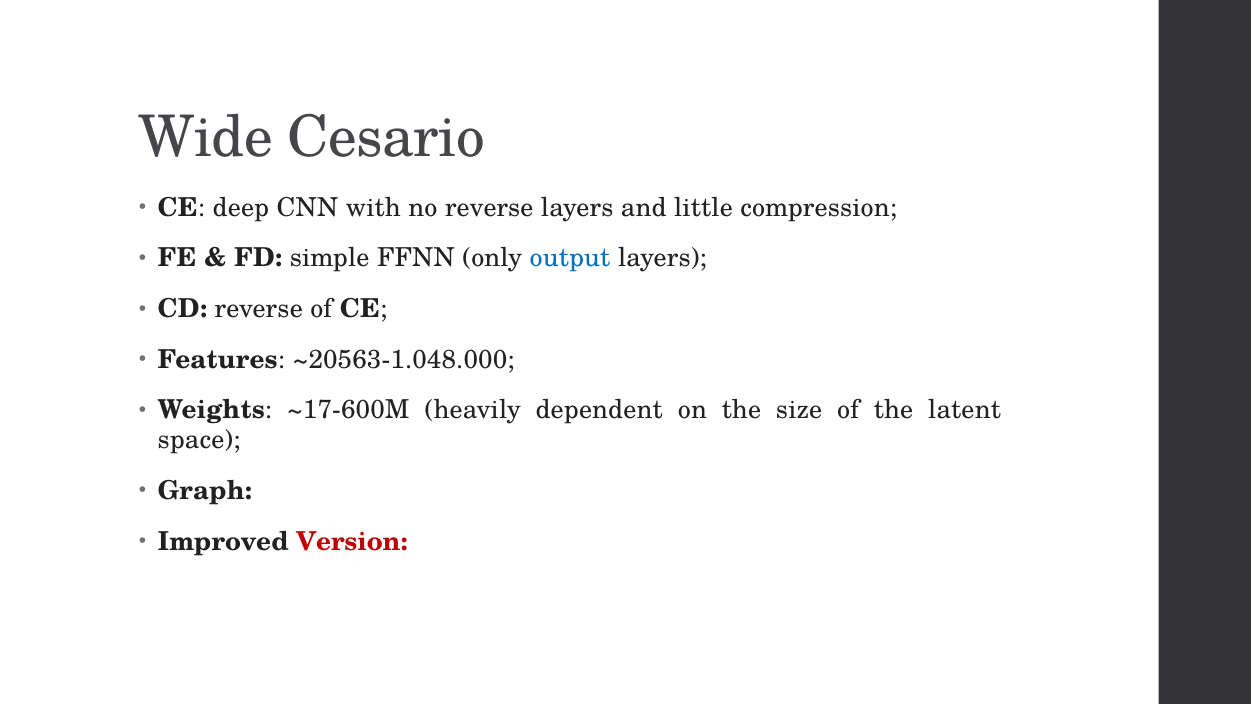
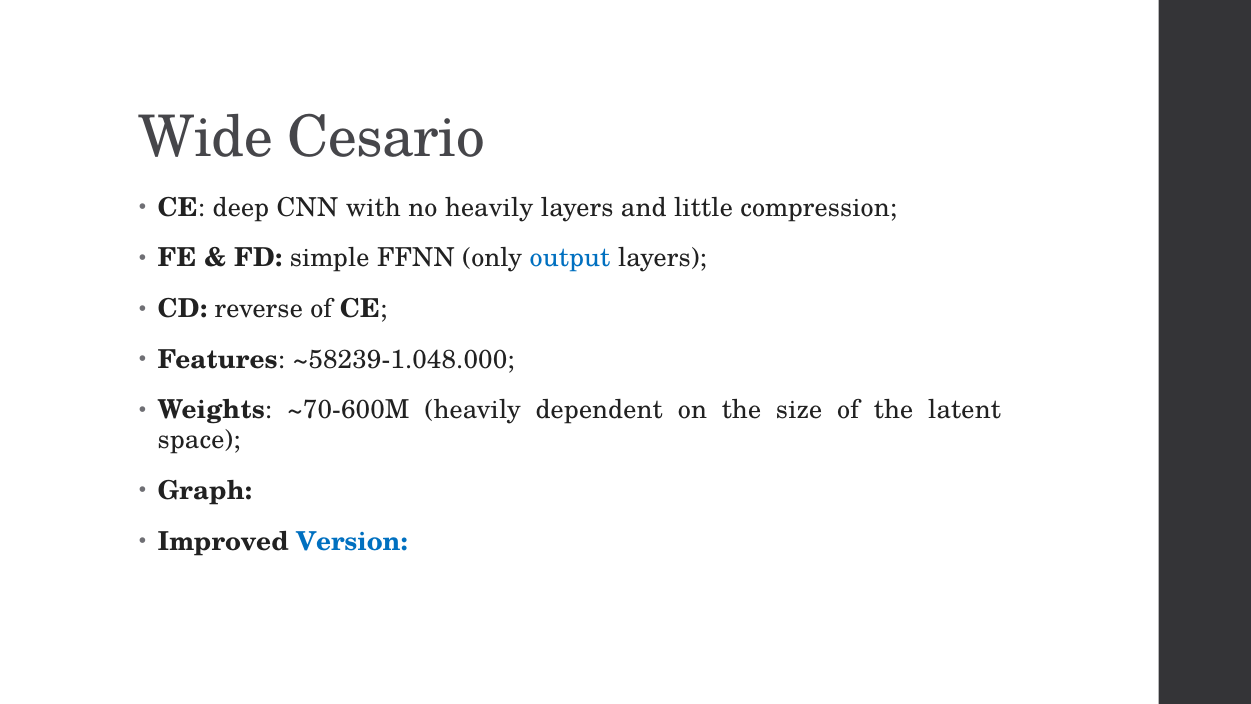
no reverse: reverse -> heavily
~20563-1.048.000: ~20563-1.048.000 -> ~58239-1.048.000
~17-600M: ~17-600M -> ~70-600M
Version colour: red -> blue
